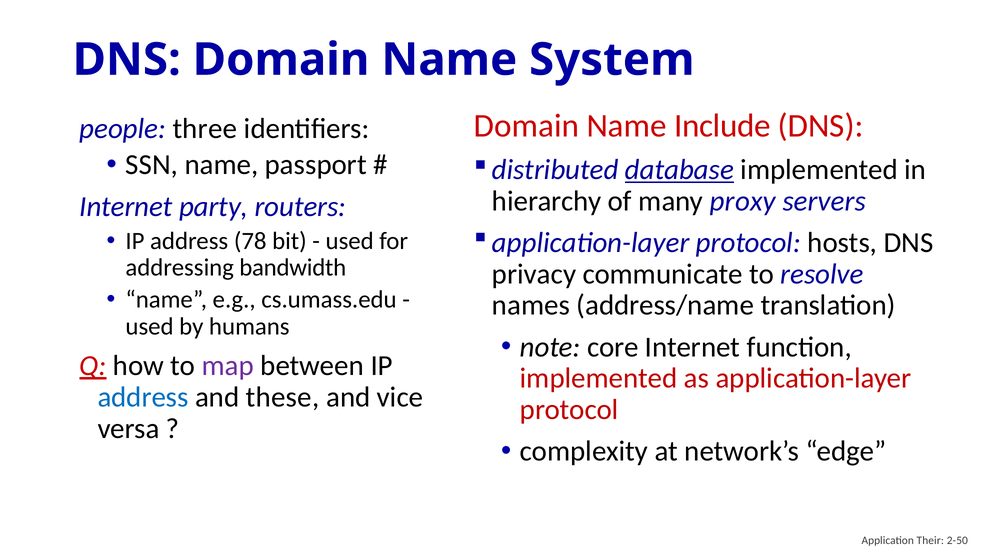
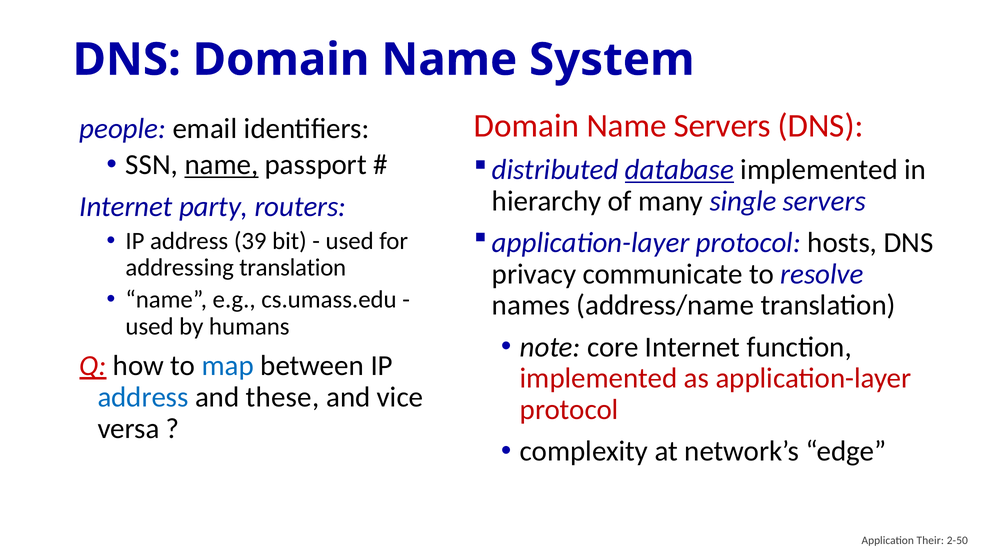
Name Include: Include -> Servers
three: three -> email
name at (221, 165) underline: none -> present
proxy: proxy -> single
78: 78 -> 39
addressing bandwidth: bandwidth -> translation
map colour: purple -> blue
